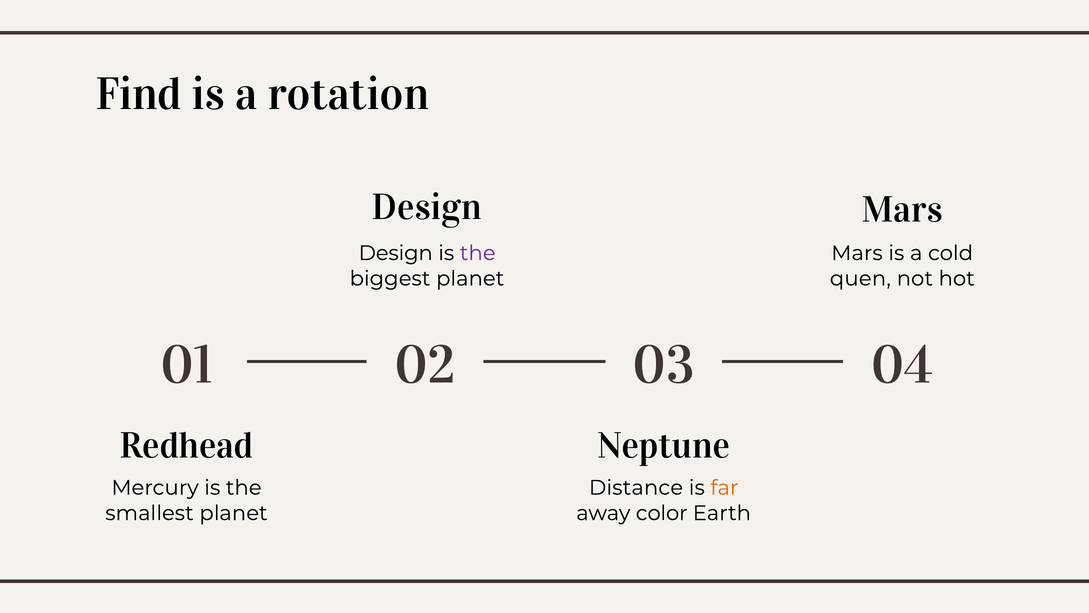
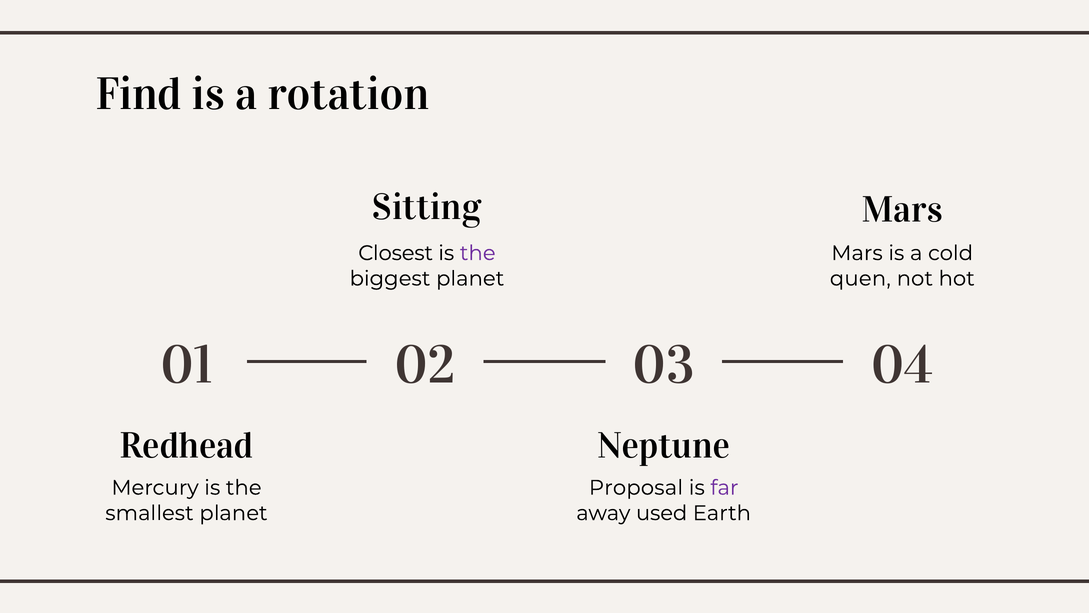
Design at (427, 207): Design -> Sitting
Design at (396, 253): Design -> Closest
Distance: Distance -> Proposal
far colour: orange -> purple
color: color -> used
